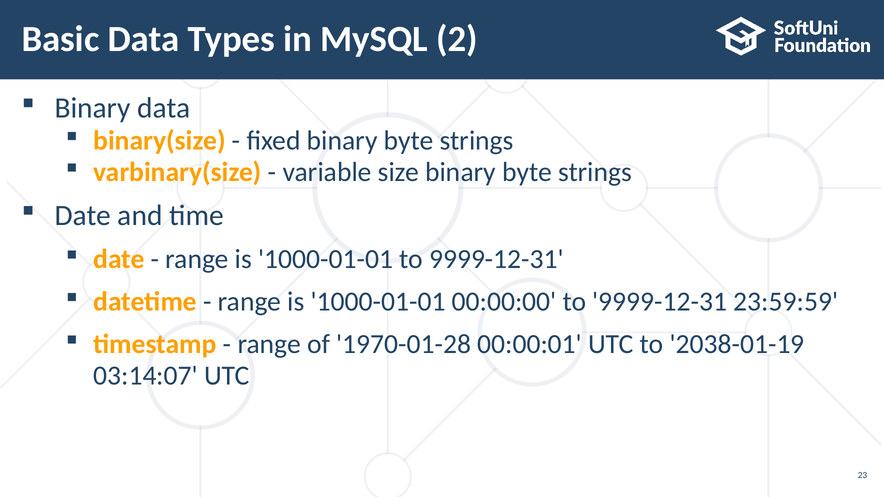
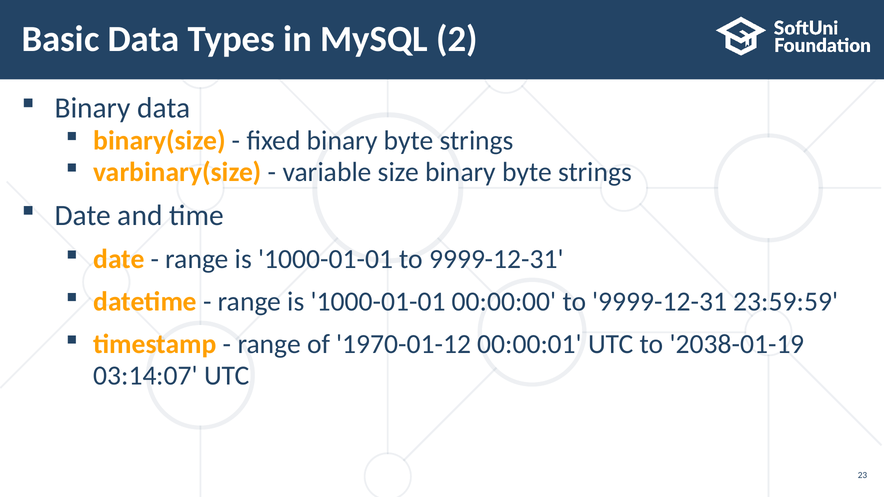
1970-01-28: 1970-01-28 -> 1970-01-12
